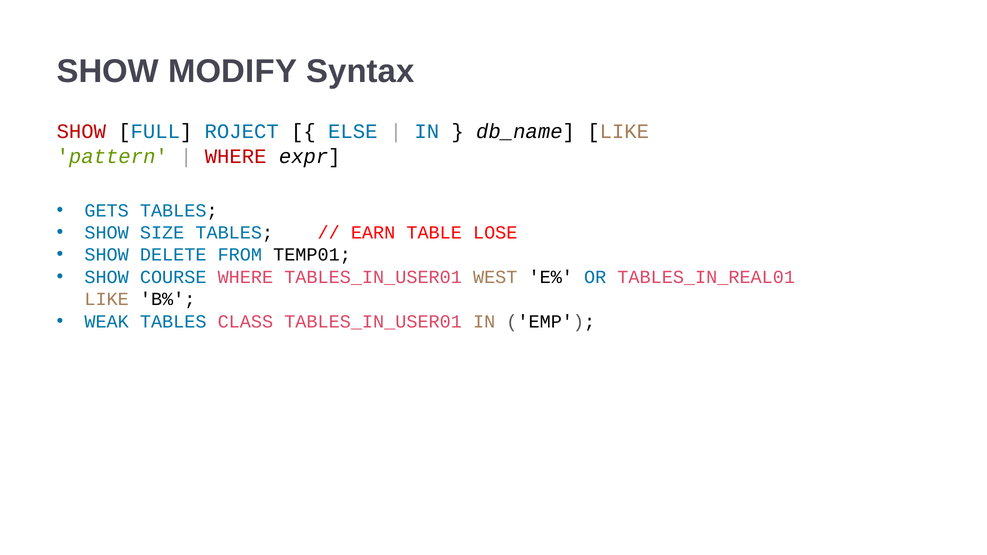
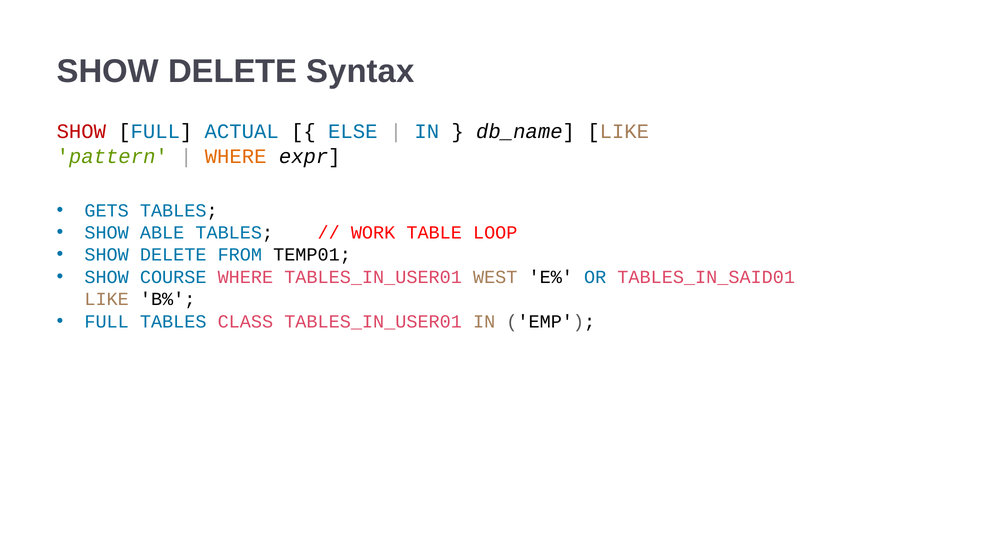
MODIFY at (232, 71): MODIFY -> DELETE
ROJECT: ROJECT -> ACTUAL
WHERE at (236, 156) colour: red -> orange
SIZE: SIZE -> ABLE
EARN: EARN -> WORK
LOSE: LOSE -> LOOP
TABLES_IN_REAL01: TABLES_IN_REAL01 -> TABLES_IN_SAID01
WEAK at (107, 322): WEAK -> FULL
